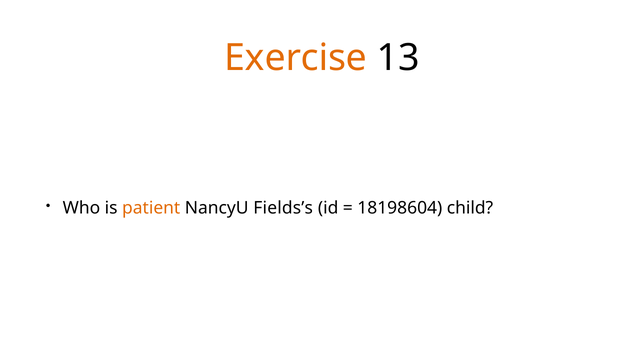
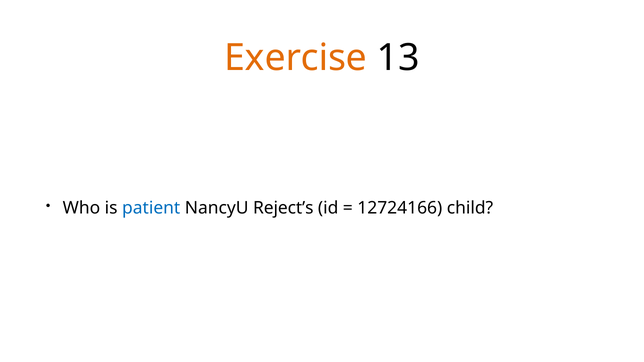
patient colour: orange -> blue
Fields’s: Fields’s -> Reject’s
18198604: 18198604 -> 12724166
